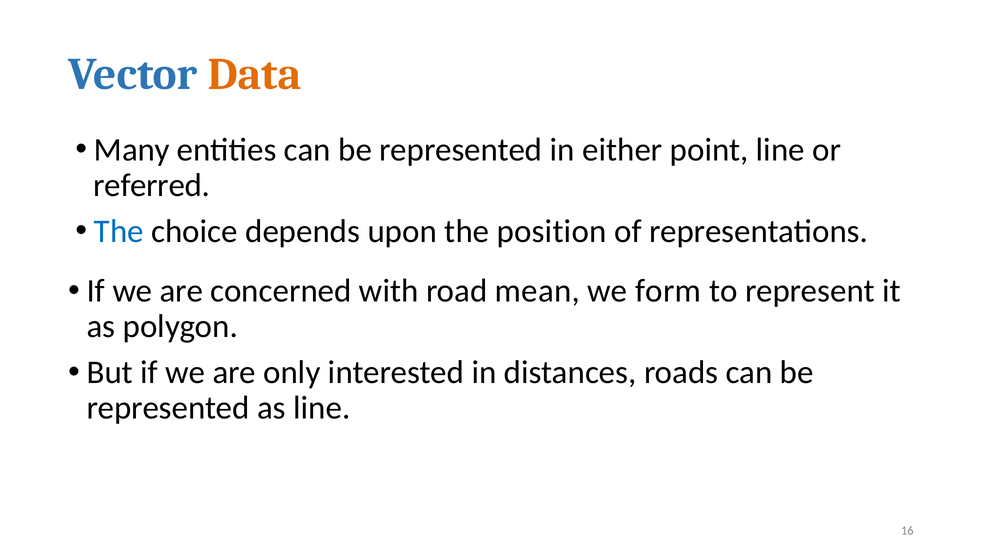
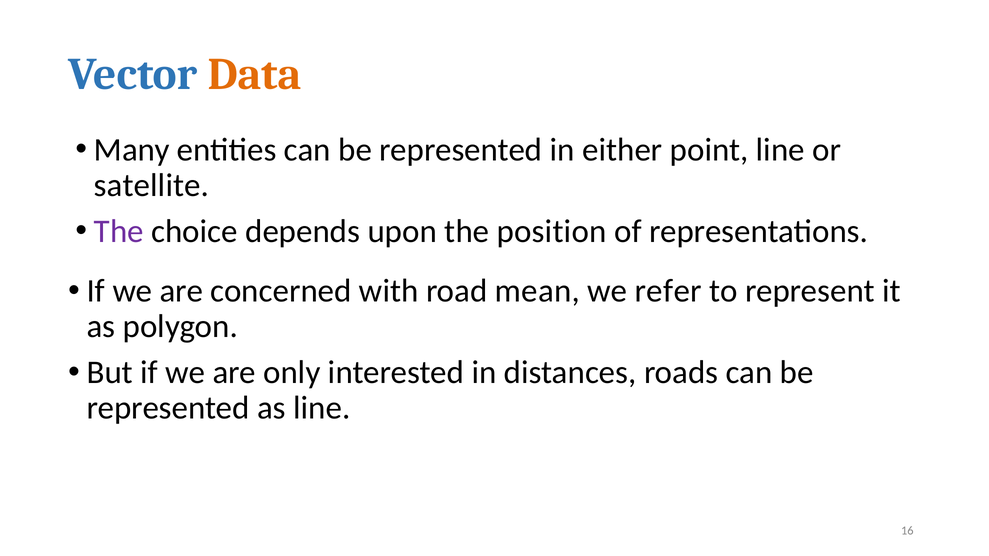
referred: referred -> satellite
The at (119, 231) colour: blue -> purple
form: form -> refer
